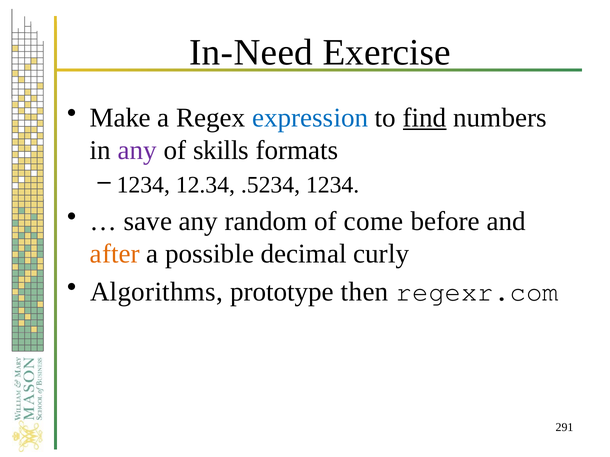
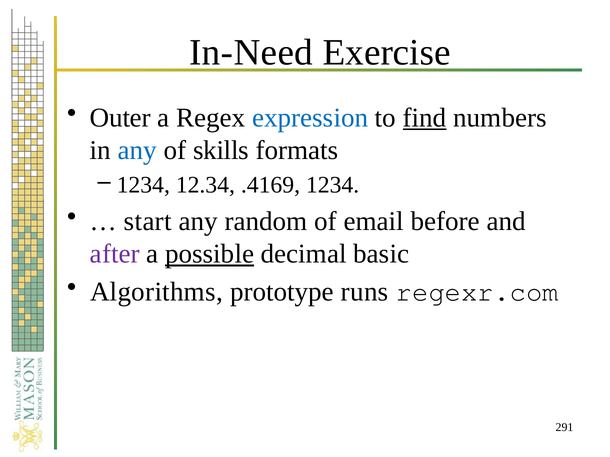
Make: Make -> Outer
any at (137, 150) colour: purple -> blue
.5234: .5234 -> .4169
save: save -> start
come: come -> email
after colour: orange -> purple
possible underline: none -> present
curly: curly -> basic
then: then -> runs
